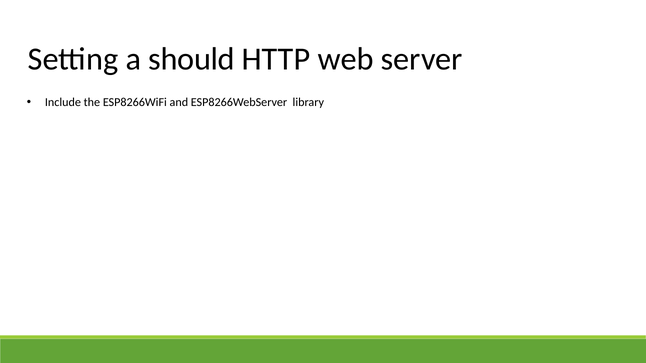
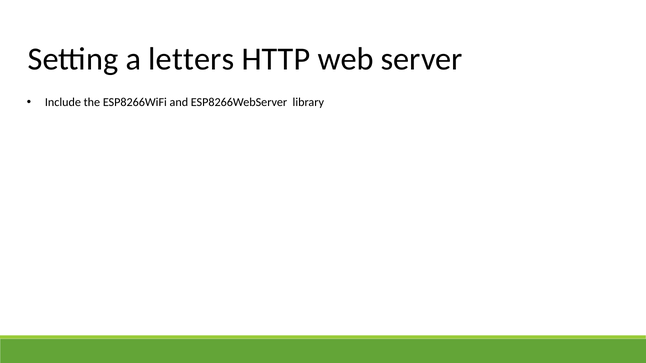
should: should -> letters
